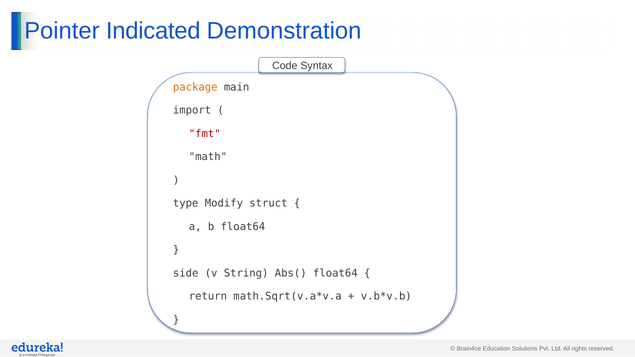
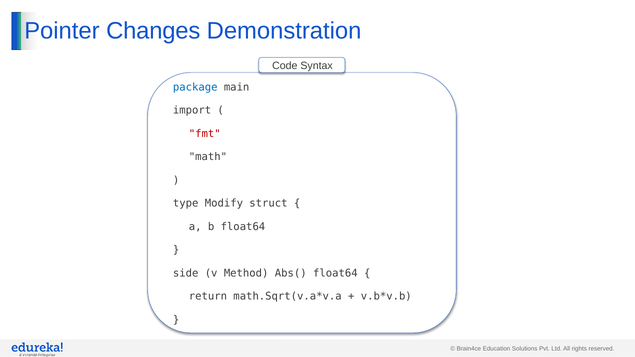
Indicated: Indicated -> Changes
package colour: orange -> blue
String: String -> Method
